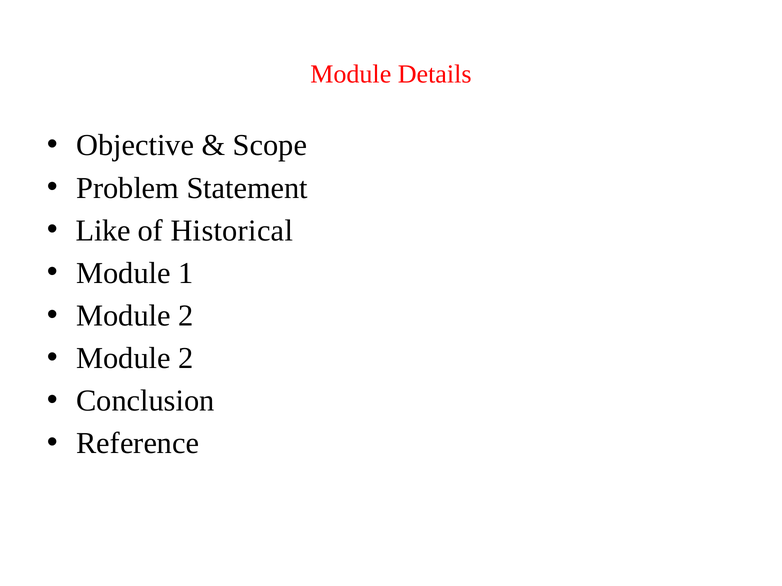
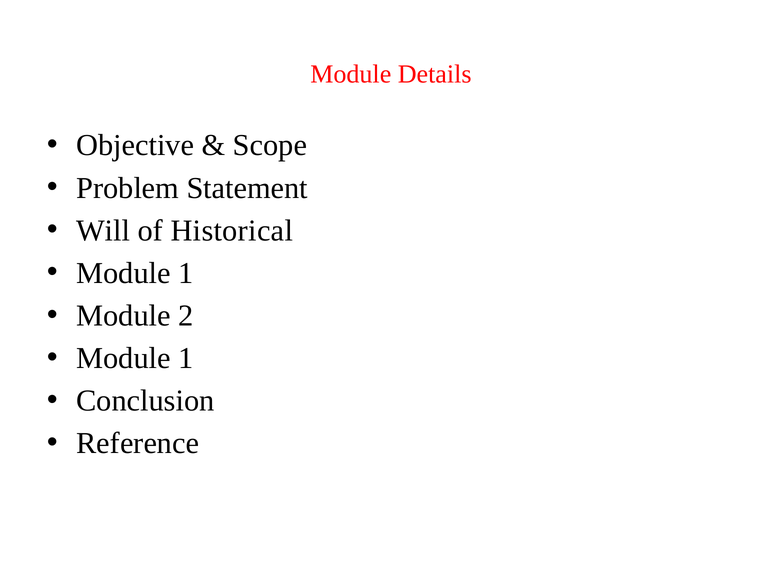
Like: Like -> Will
2 at (186, 359): 2 -> 1
